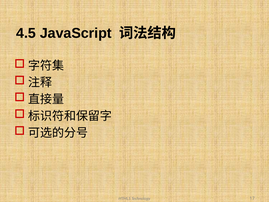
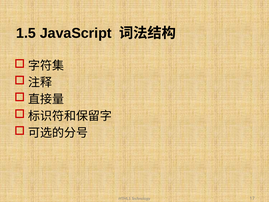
4.5: 4.5 -> 1.5
